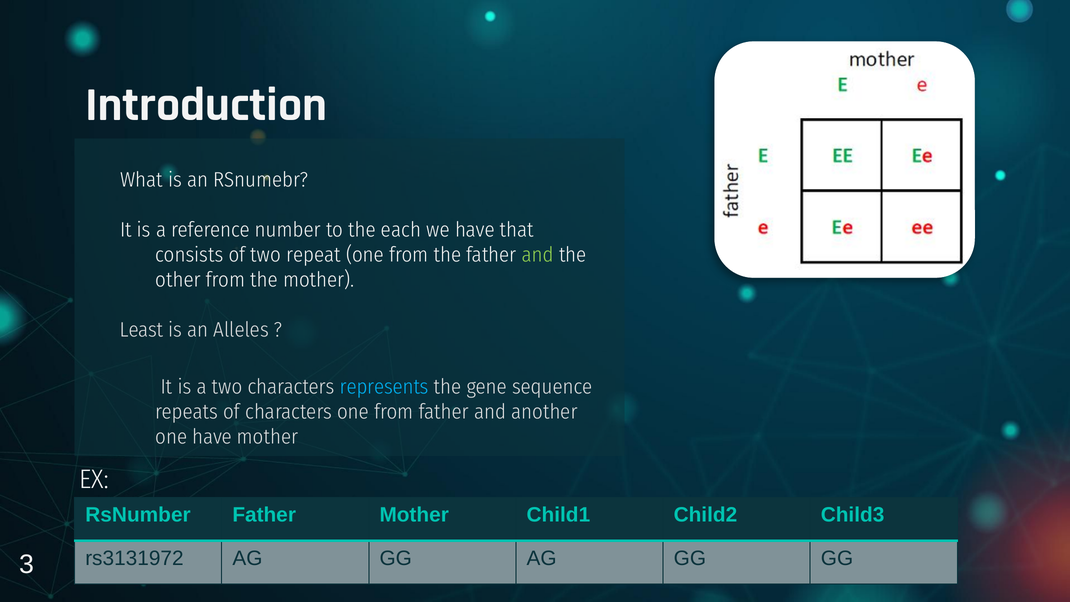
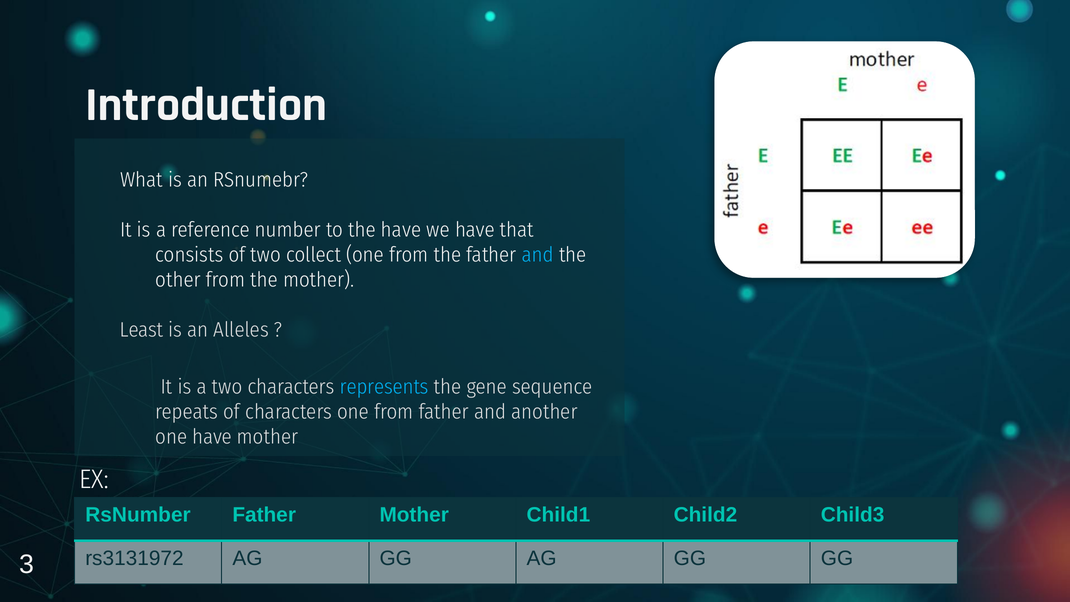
the each: each -> have
repeat: repeat -> collect
and at (538, 255) colour: light green -> light blue
